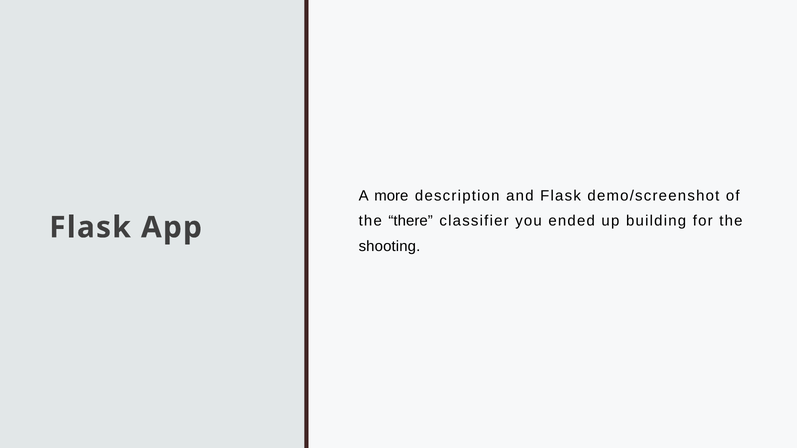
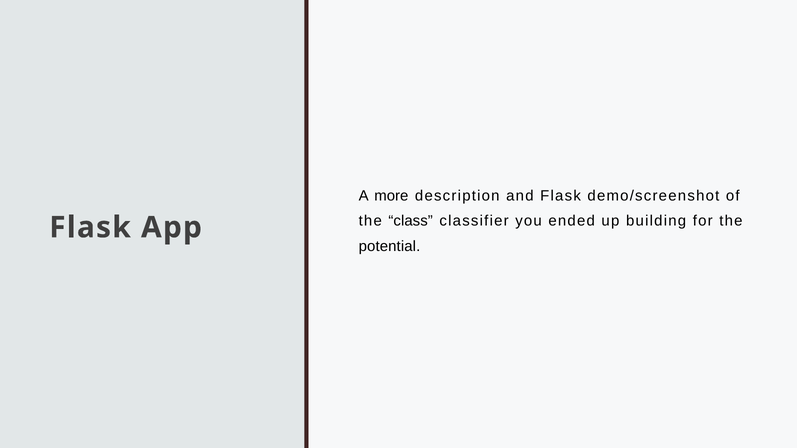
there: there -> class
shooting: shooting -> potential
